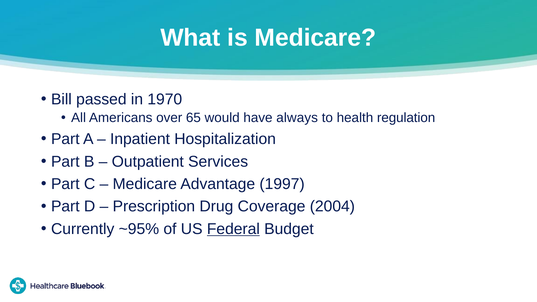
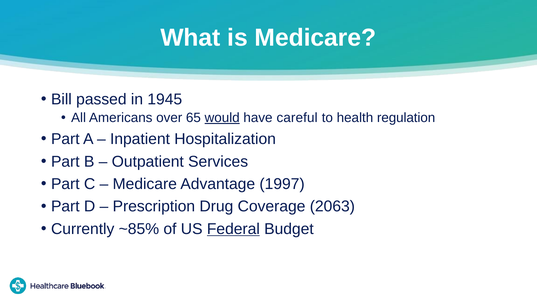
1970: 1970 -> 1945
would underline: none -> present
always: always -> careful
2004: 2004 -> 2063
~95%: ~95% -> ~85%
